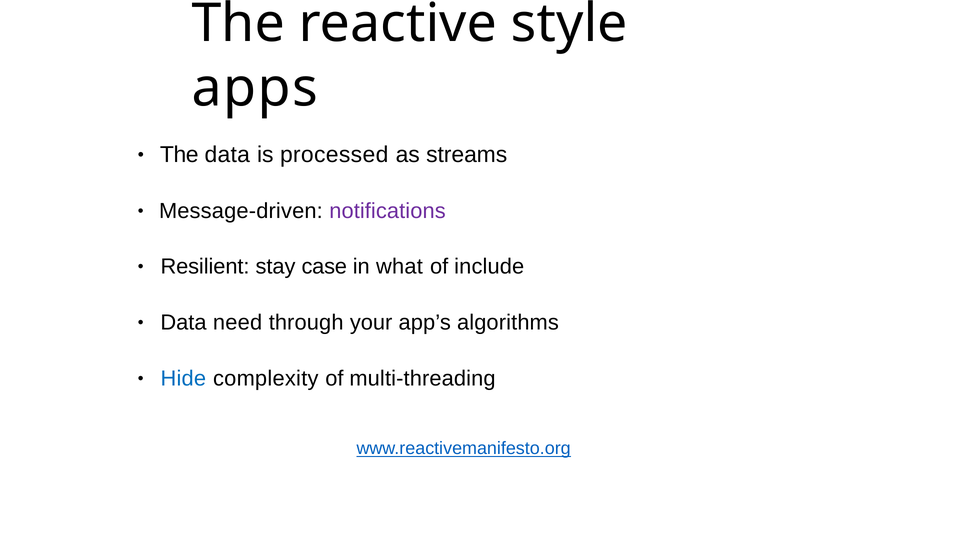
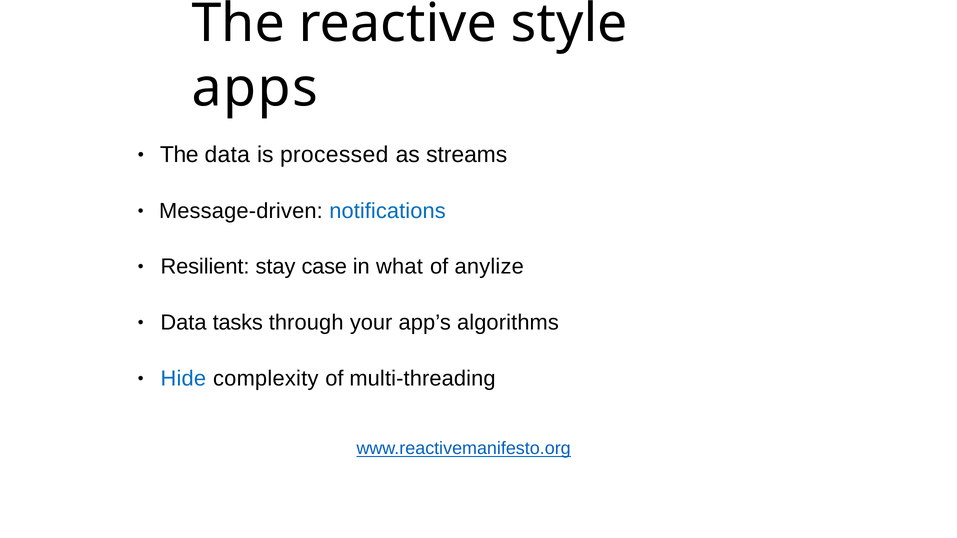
notifications colour: purple -> blue
include: include -> anylize
need: need -> tasks
